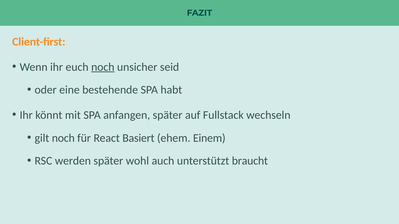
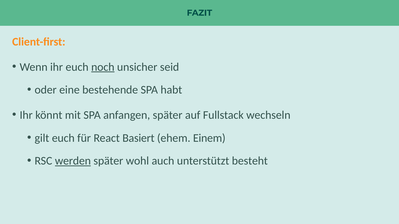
gilt noch: noch -> euch
werden underline: none -> present
braucht: braucht -> besteht
